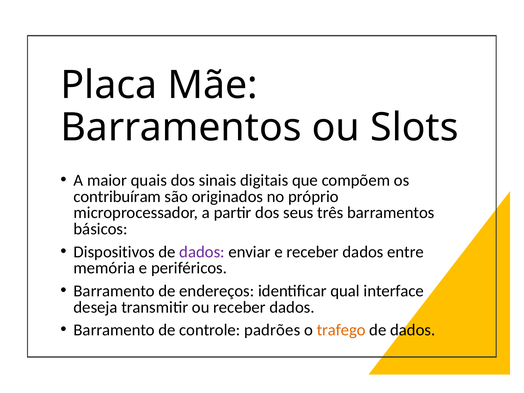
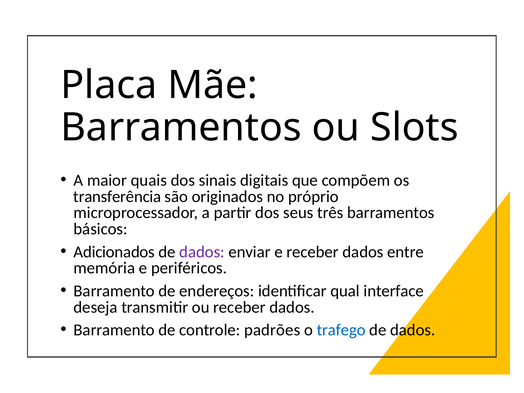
contribuíram: contribuíram -> transferência
Dispositivos: Dispositivos -> Adicionados
trafego colour: orange -> blue
